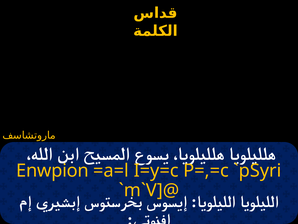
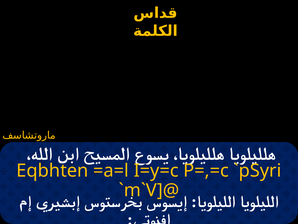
Enwpion: Enwpion -> Eqbhten
